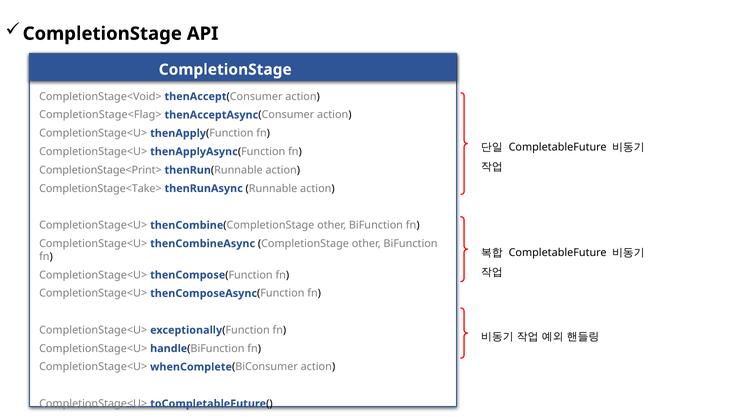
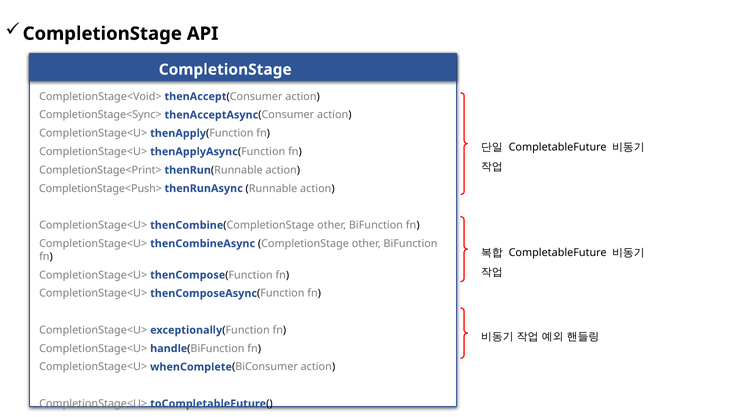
CompletionStage<Flag>: CompletionStage<Flag> -> CompletionStage<Sync>
CompletionStage<Take>: CompletionStage<Take> -> CompletionStage<Push>
